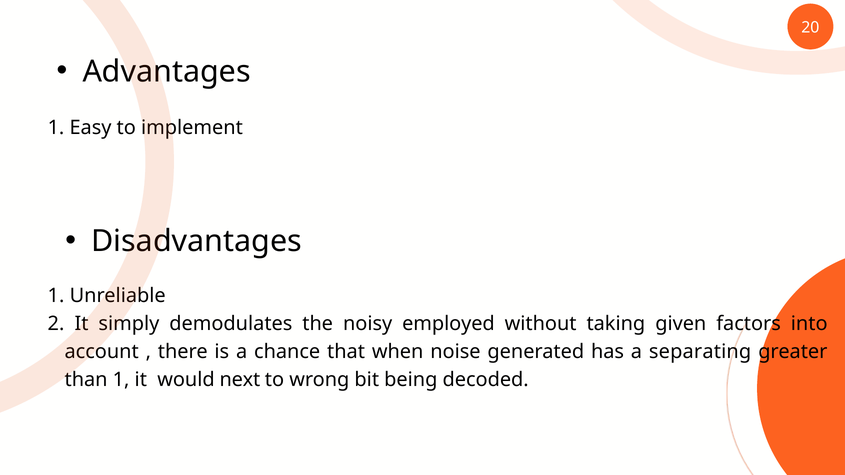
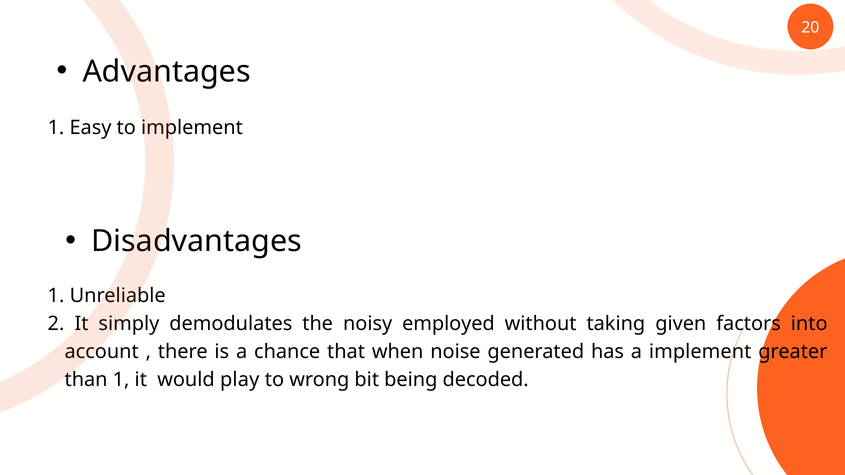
a separating: separating -> implement
next: next -> play
